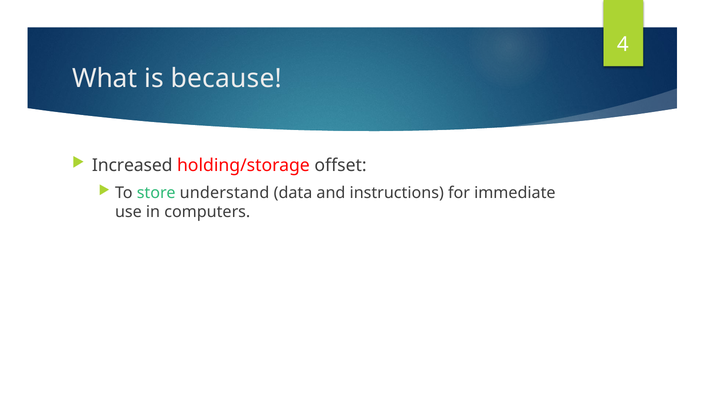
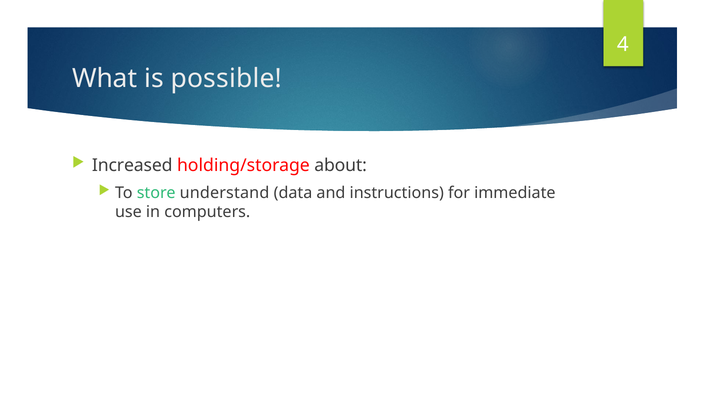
because: because -> possible
offset: offset -> about
